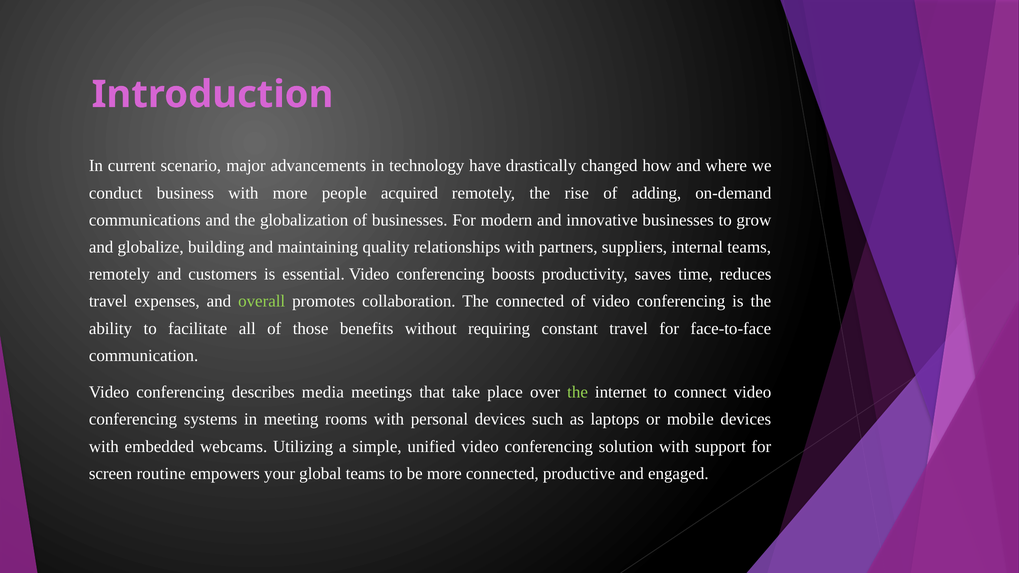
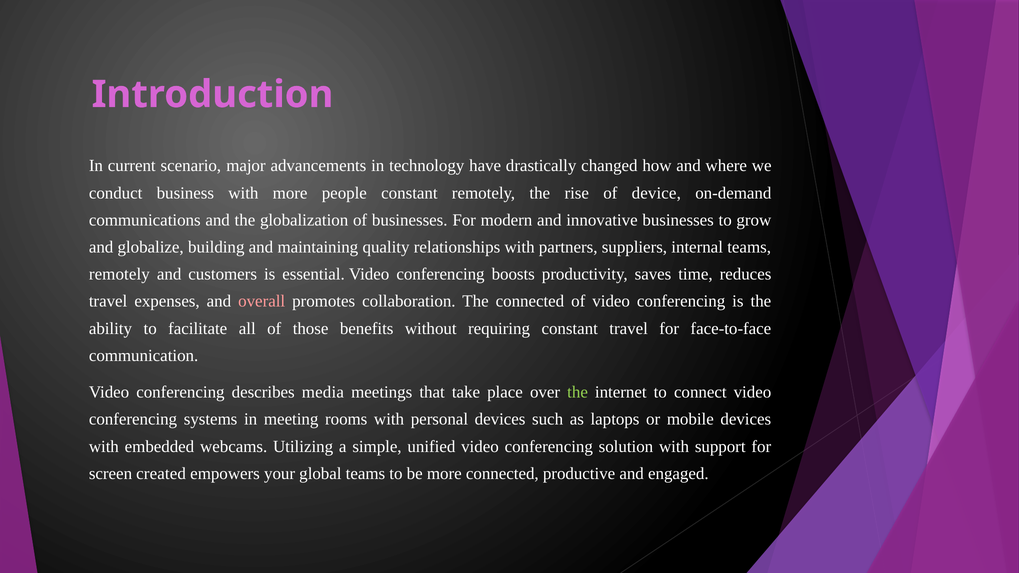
people acquired: acquired -> constant
adding: adding -> device
overall colour: light green -> pink
routine: routine -> created
